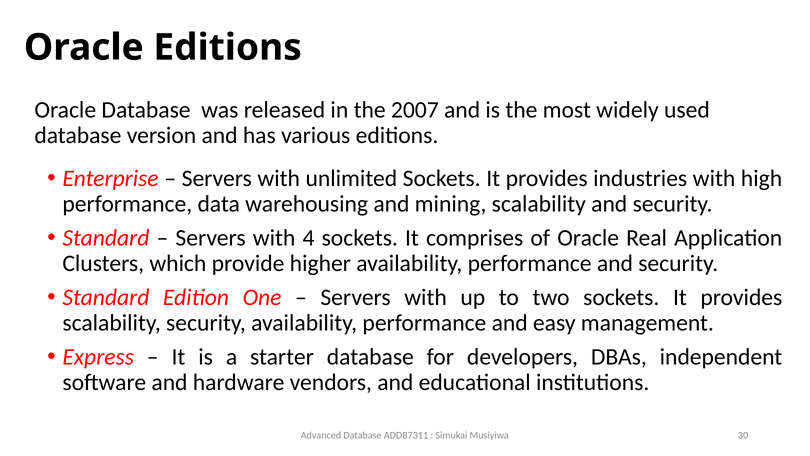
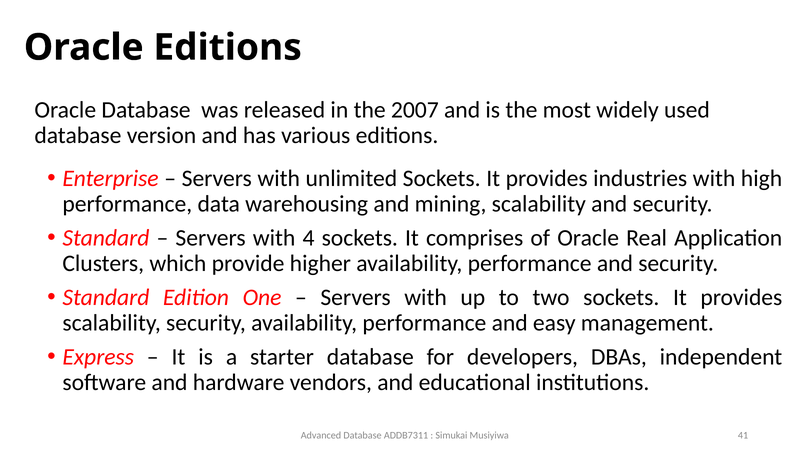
30: 30 -> 41
